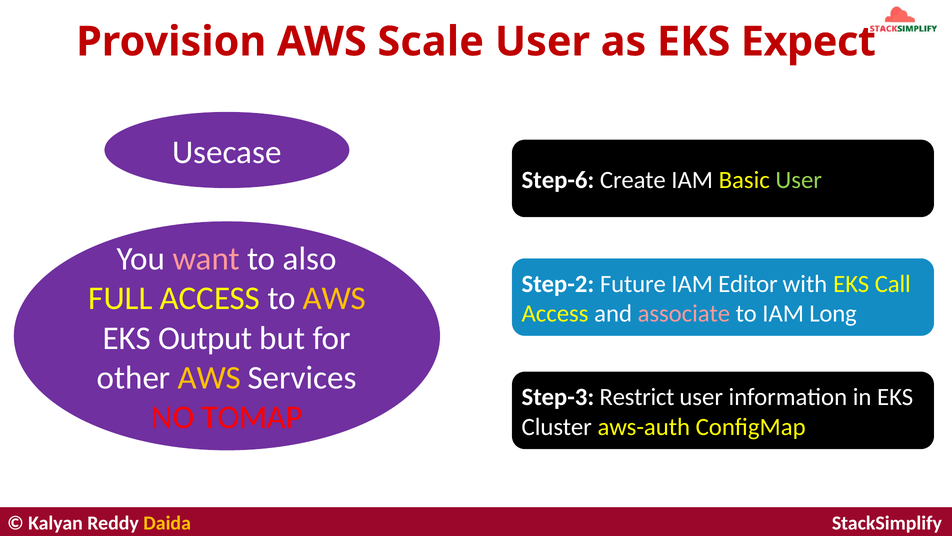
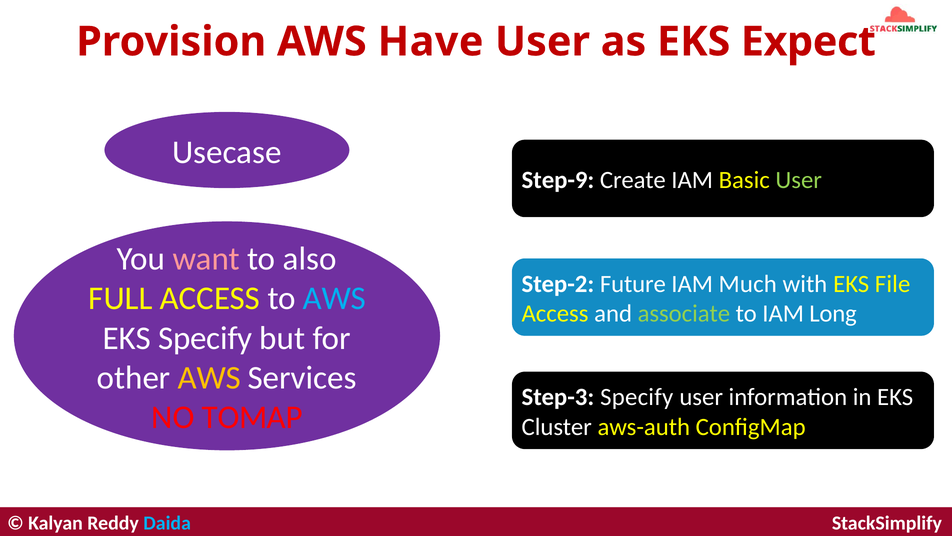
Scale: Scale -> Have
Step-6: Step-6 -> Step-9
Editor: Editor -> Much
Call: Call -> File
AWS at (334, 298) colour: yellow -> light blue
associate colour: pink -> light green
EKS Output: Output -> Specify
Step-3 Restrict: Restrict -> Specify
Daida colour: yellow -> light blue
